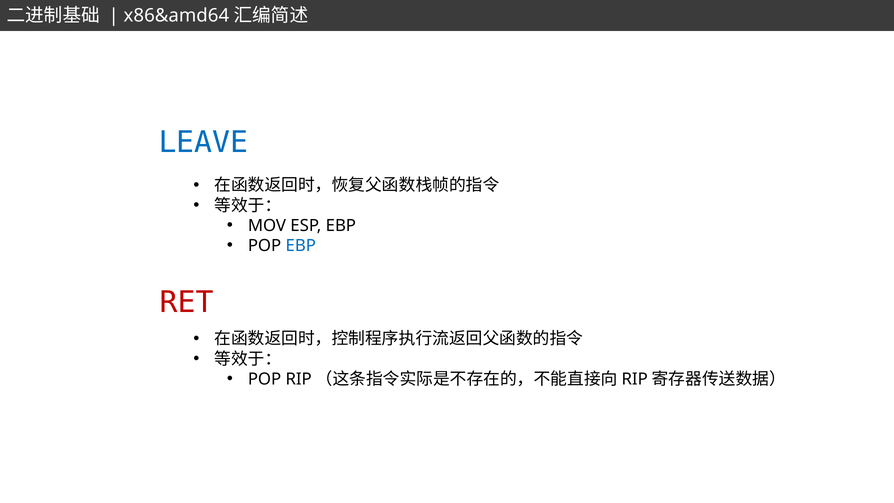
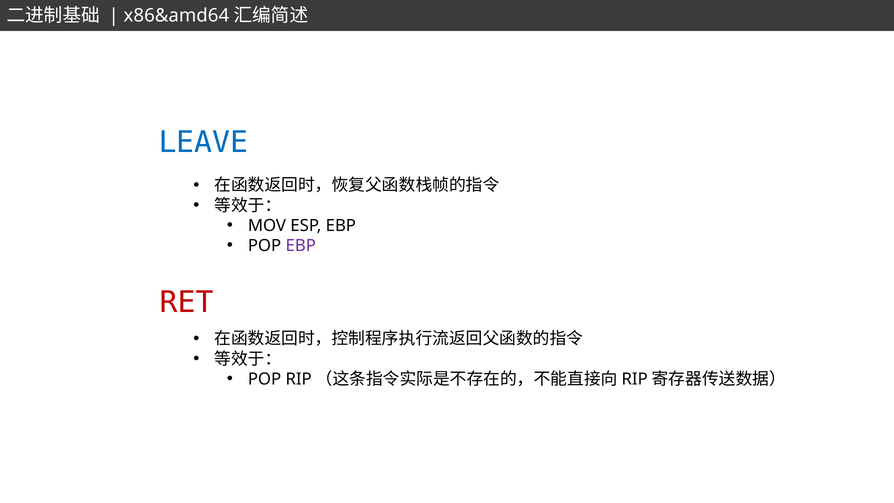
EBP at (301, 246) colour: blue -> purple
